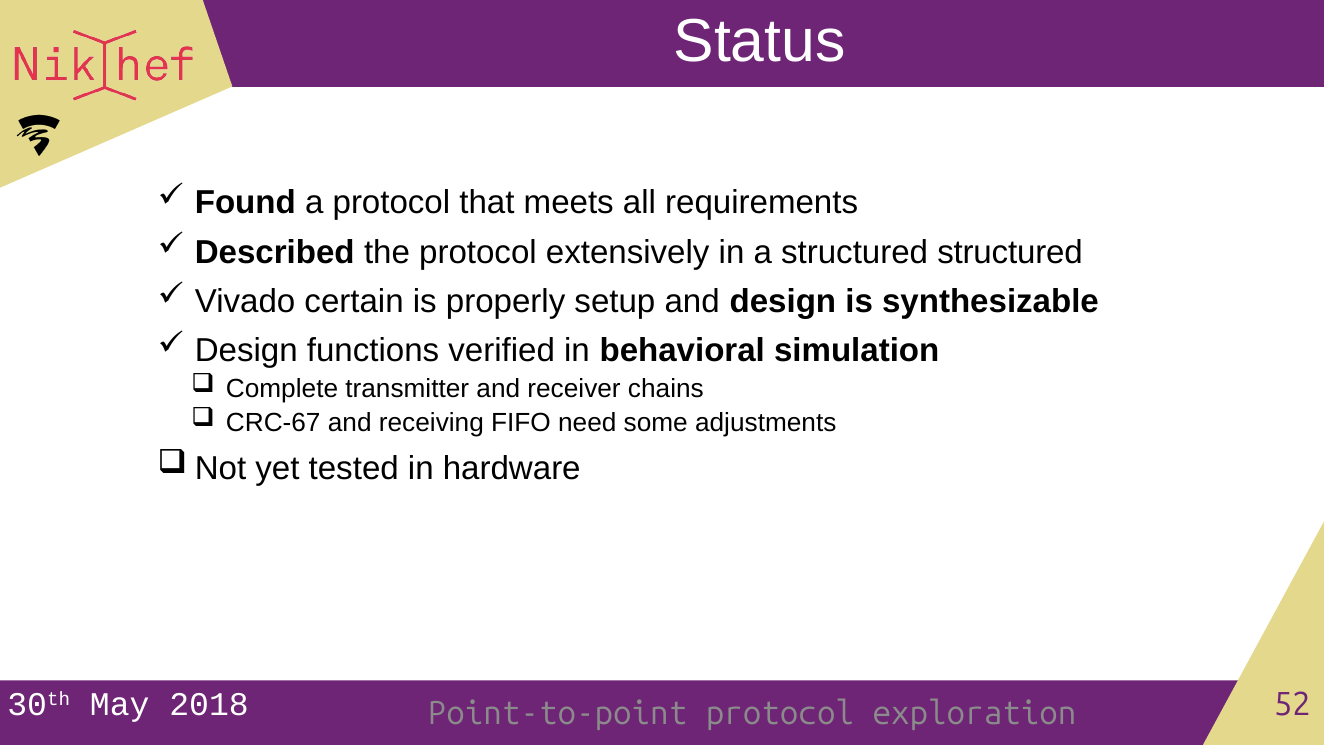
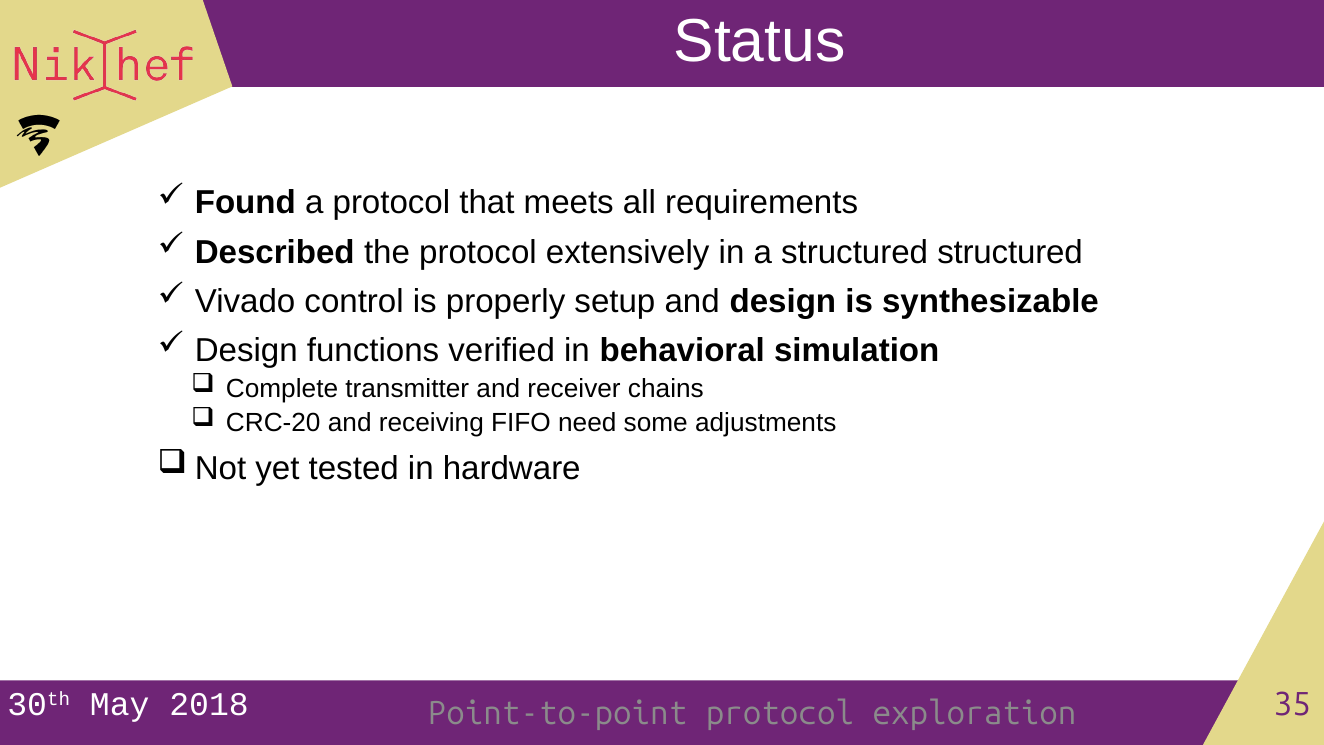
certain: certain -> control
CRC-67: CRC-67 -> CRC-20
52: 52 -> 35
